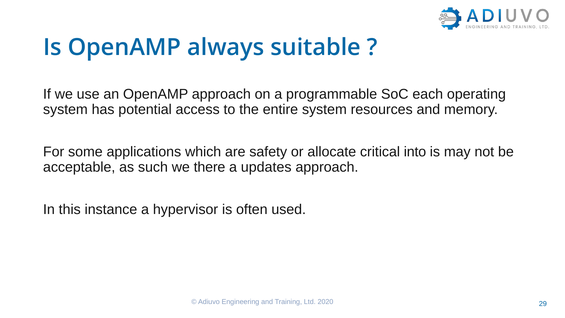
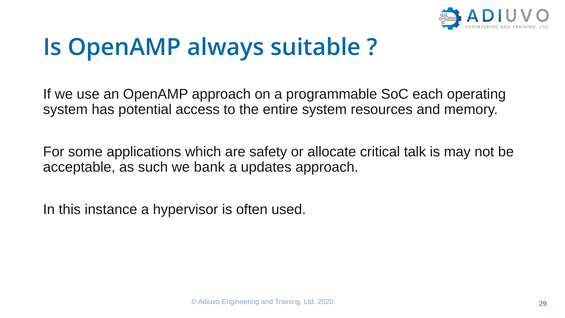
into: into -> talk
there: there -> bank
